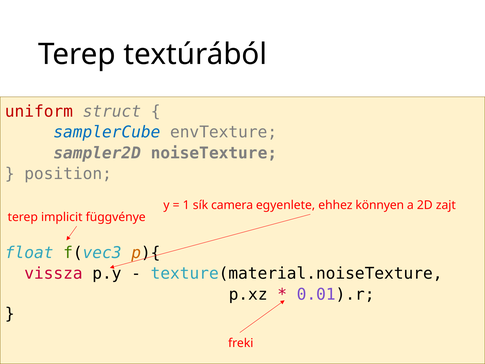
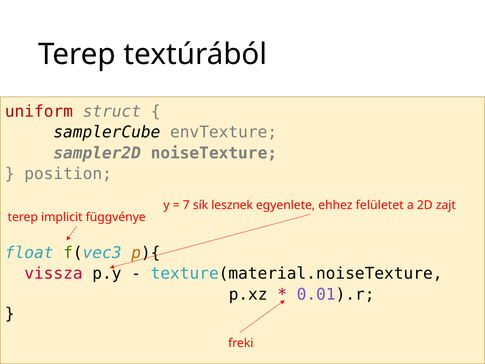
samplerCube colour: blue -> black
1: 1 -> 7
camera: camera -> lesznek
könnyen: könnyen -> felületet
